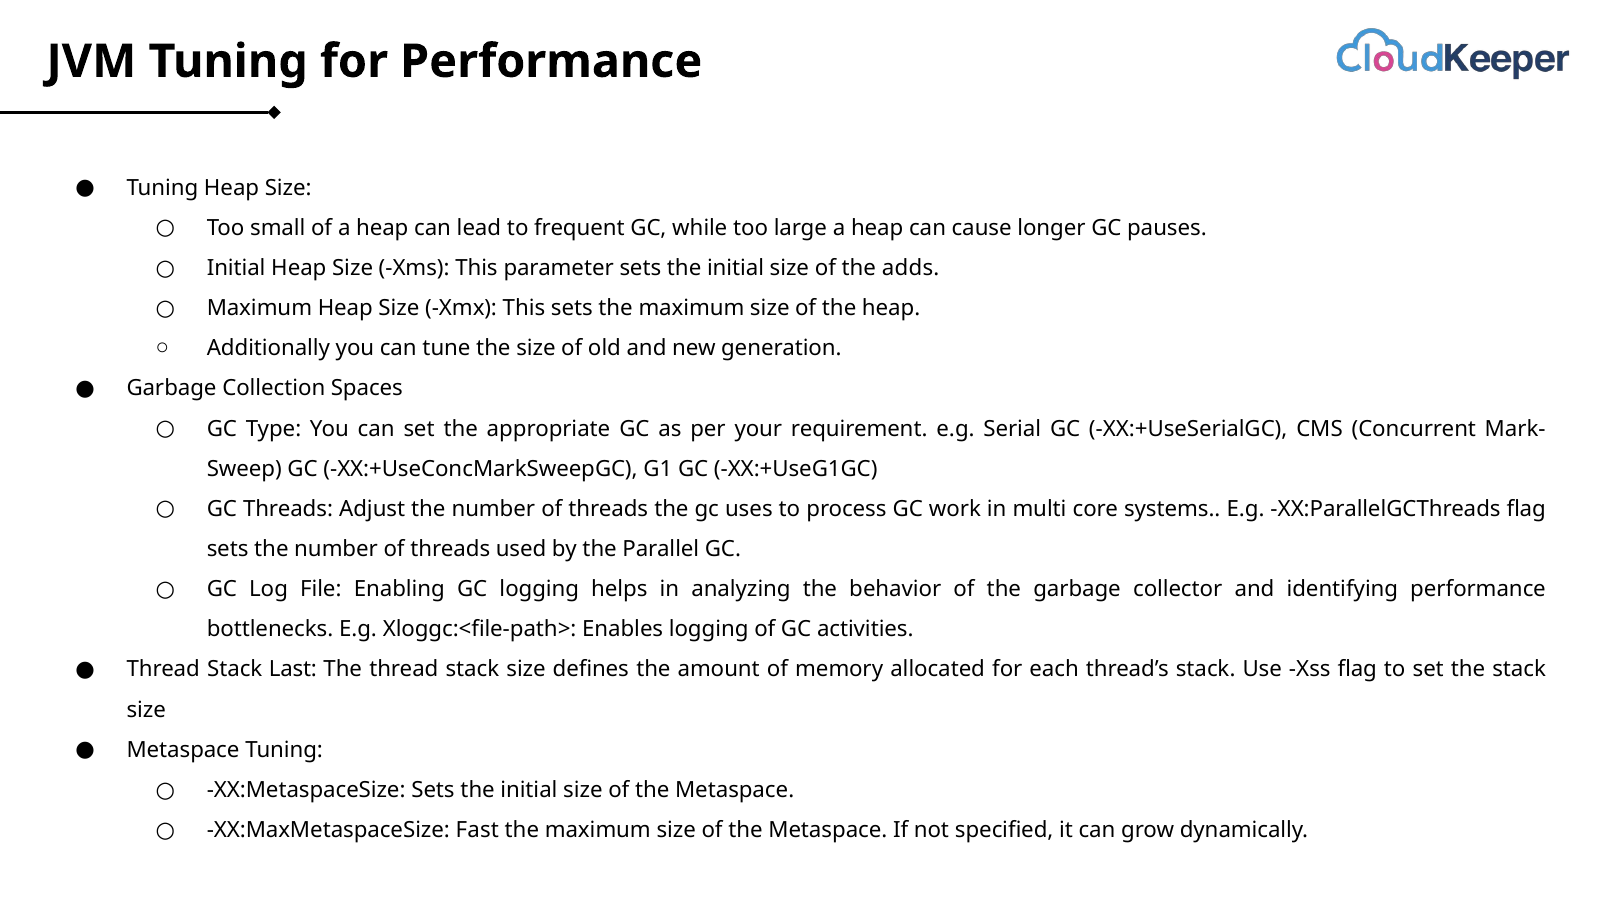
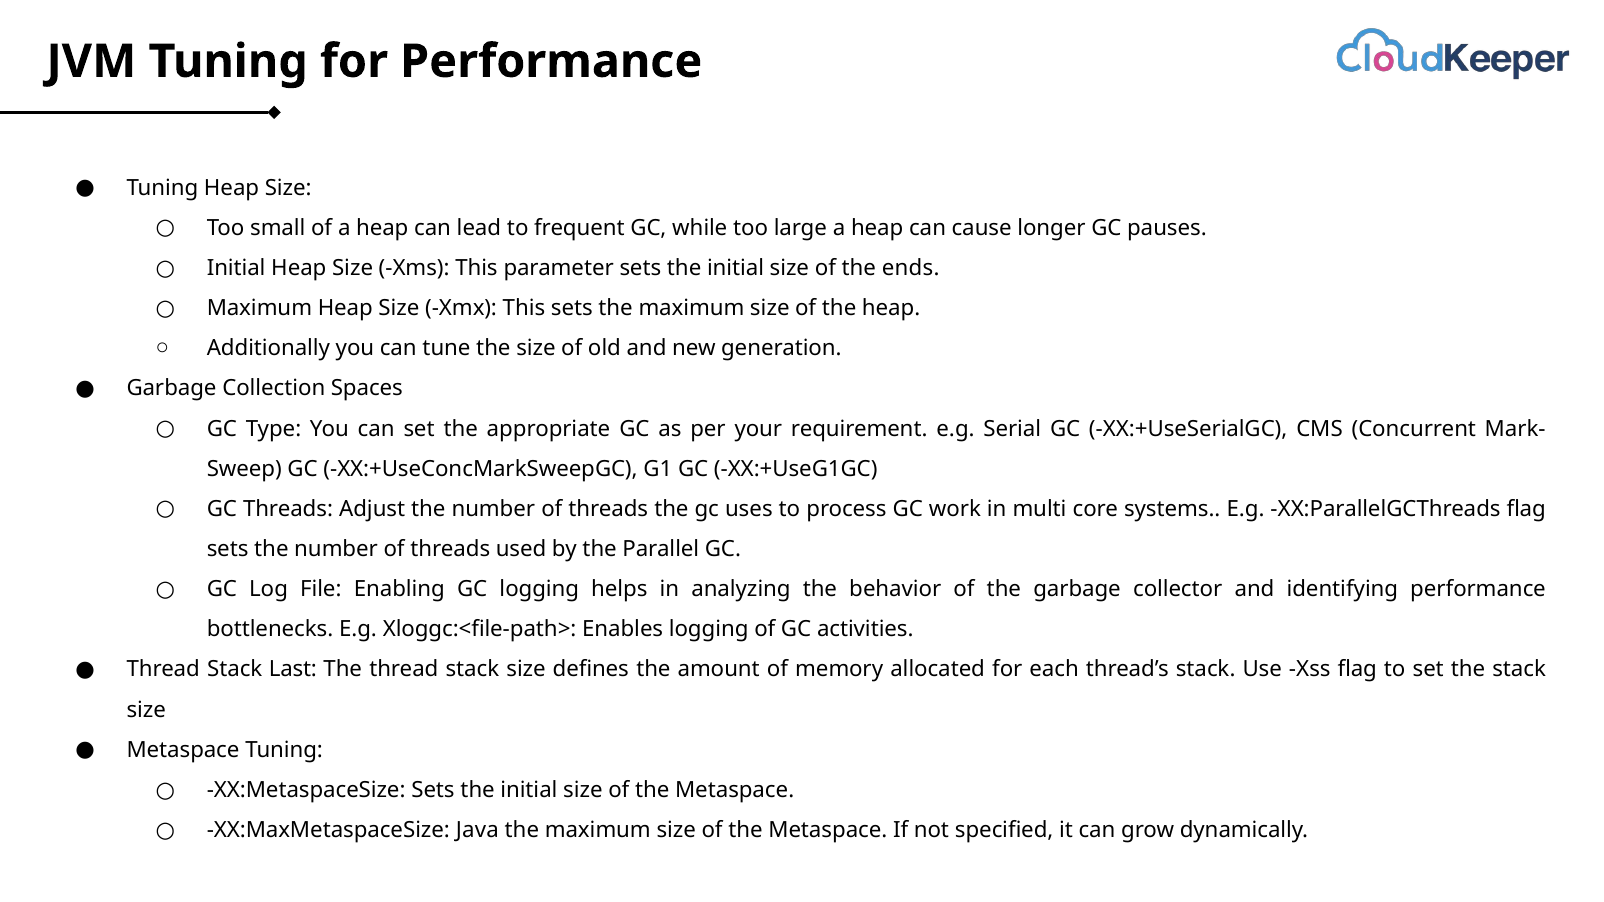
adds: adds -> ends
Fast: Fast -> Java
